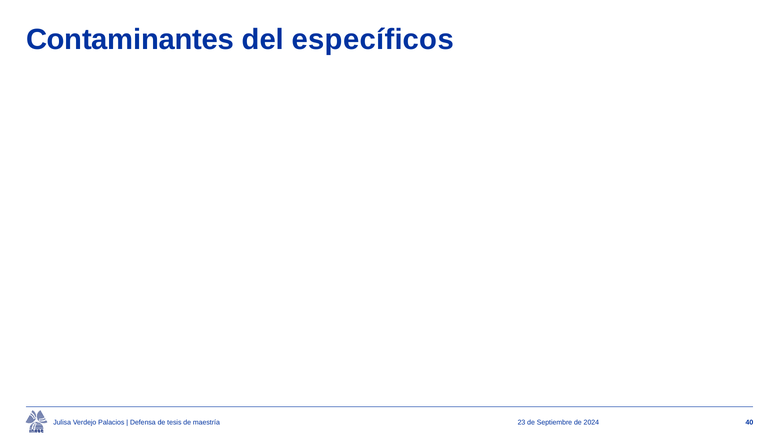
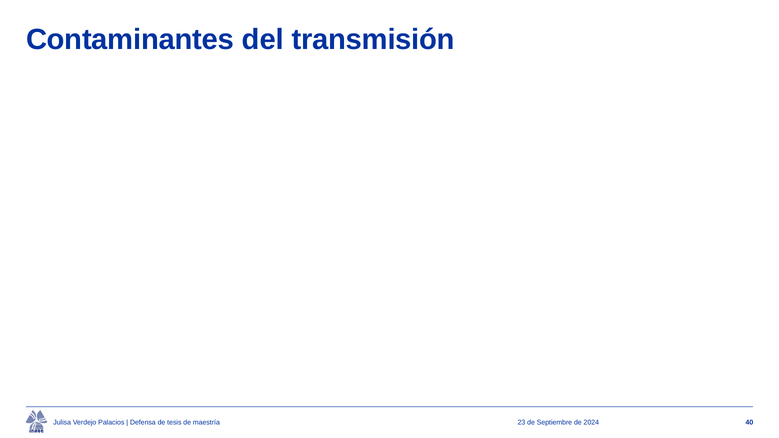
específicos: específicos -> transmisión
